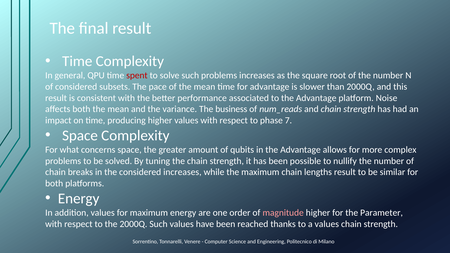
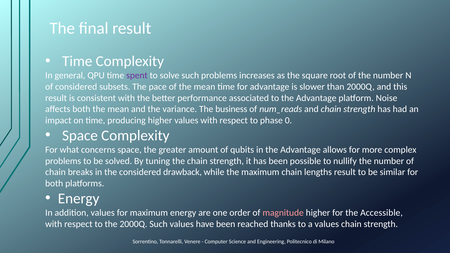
spent colour: red -> purple
7: 7 -> 0
considered increases: increases -> drawback
Parameter: Parameter -> Accessible
